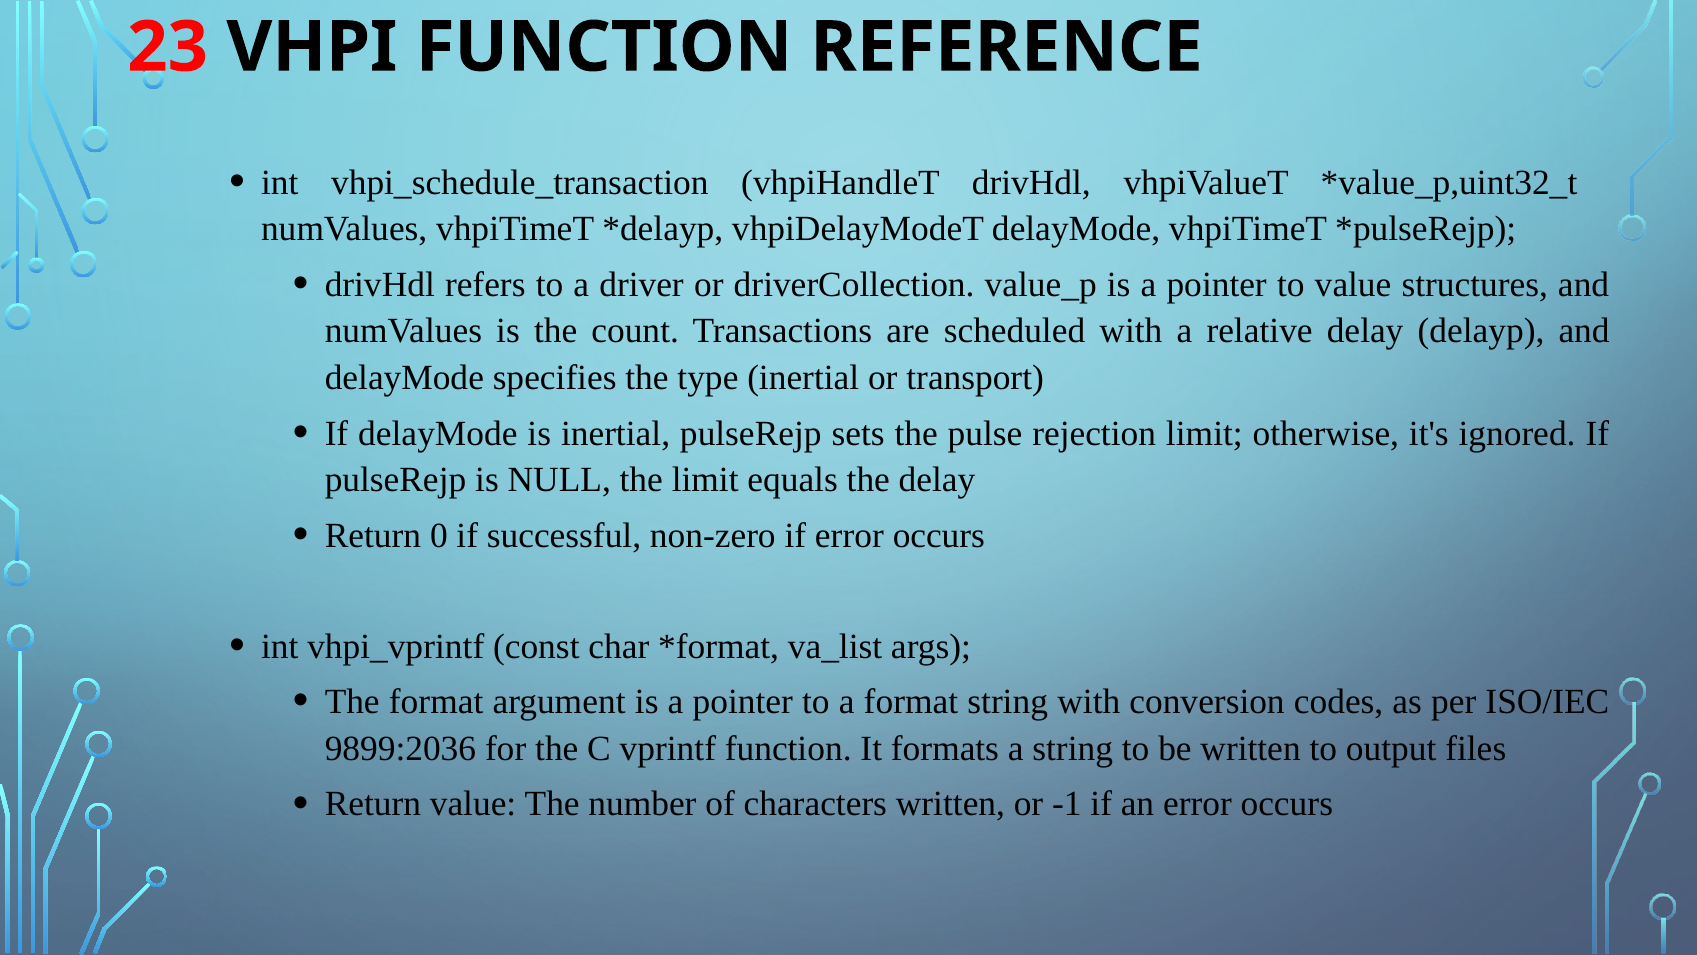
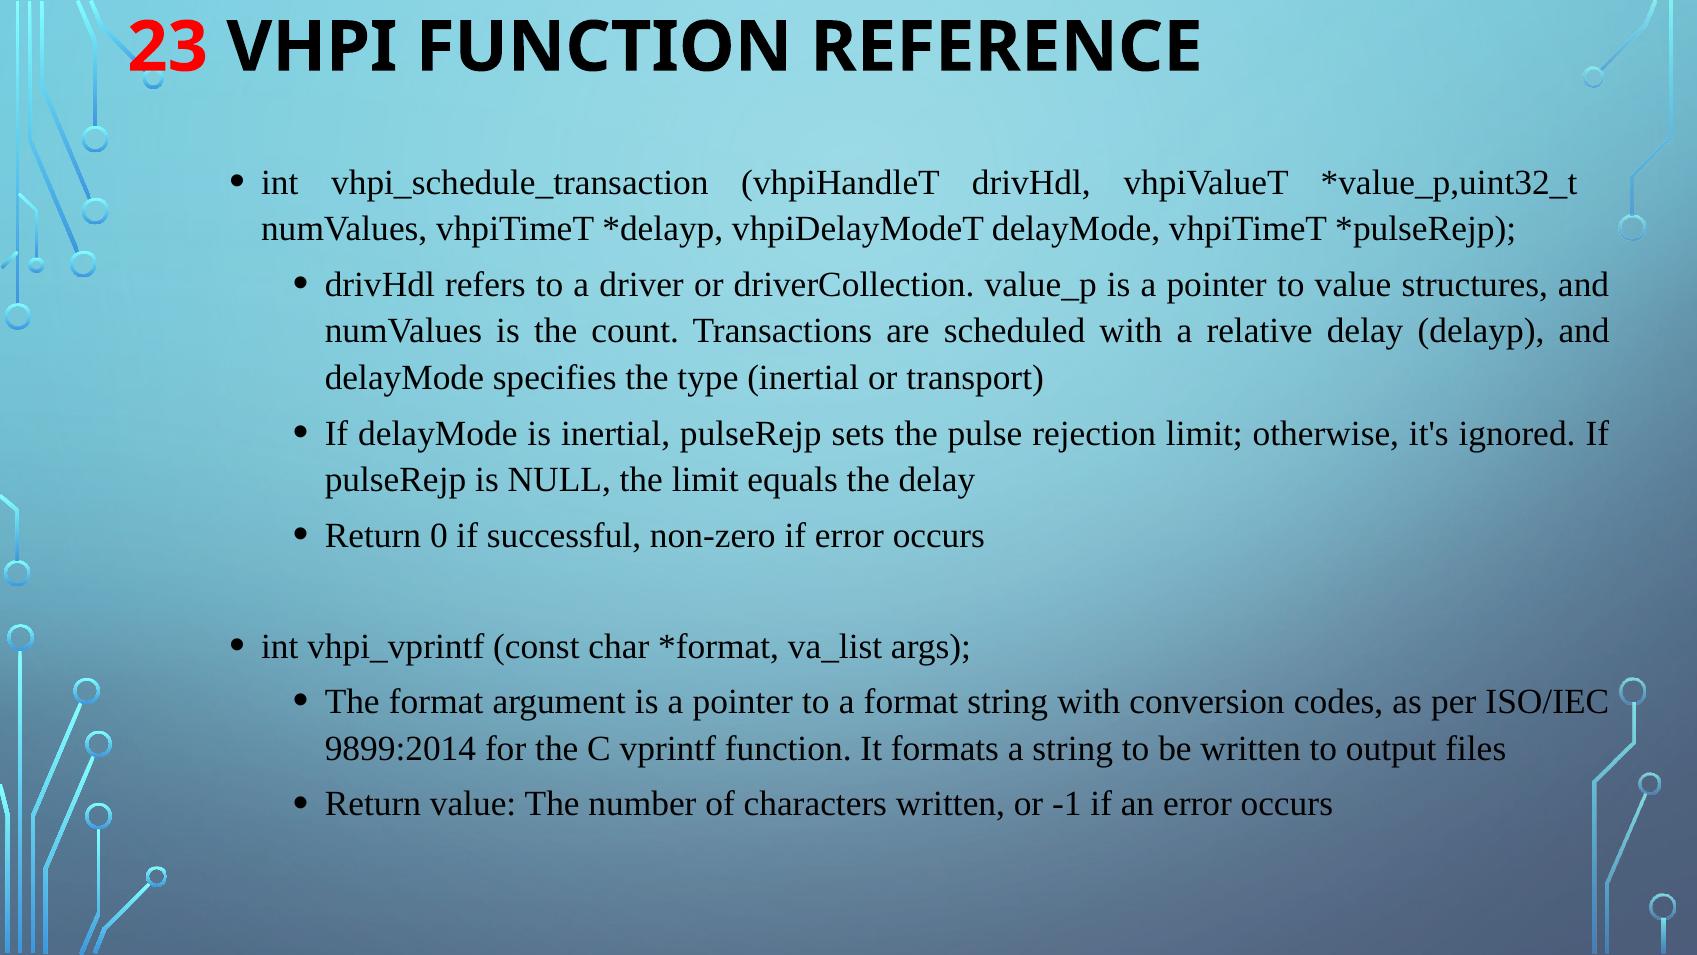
9899:2036: 9899:2036 -> 9899:2014
